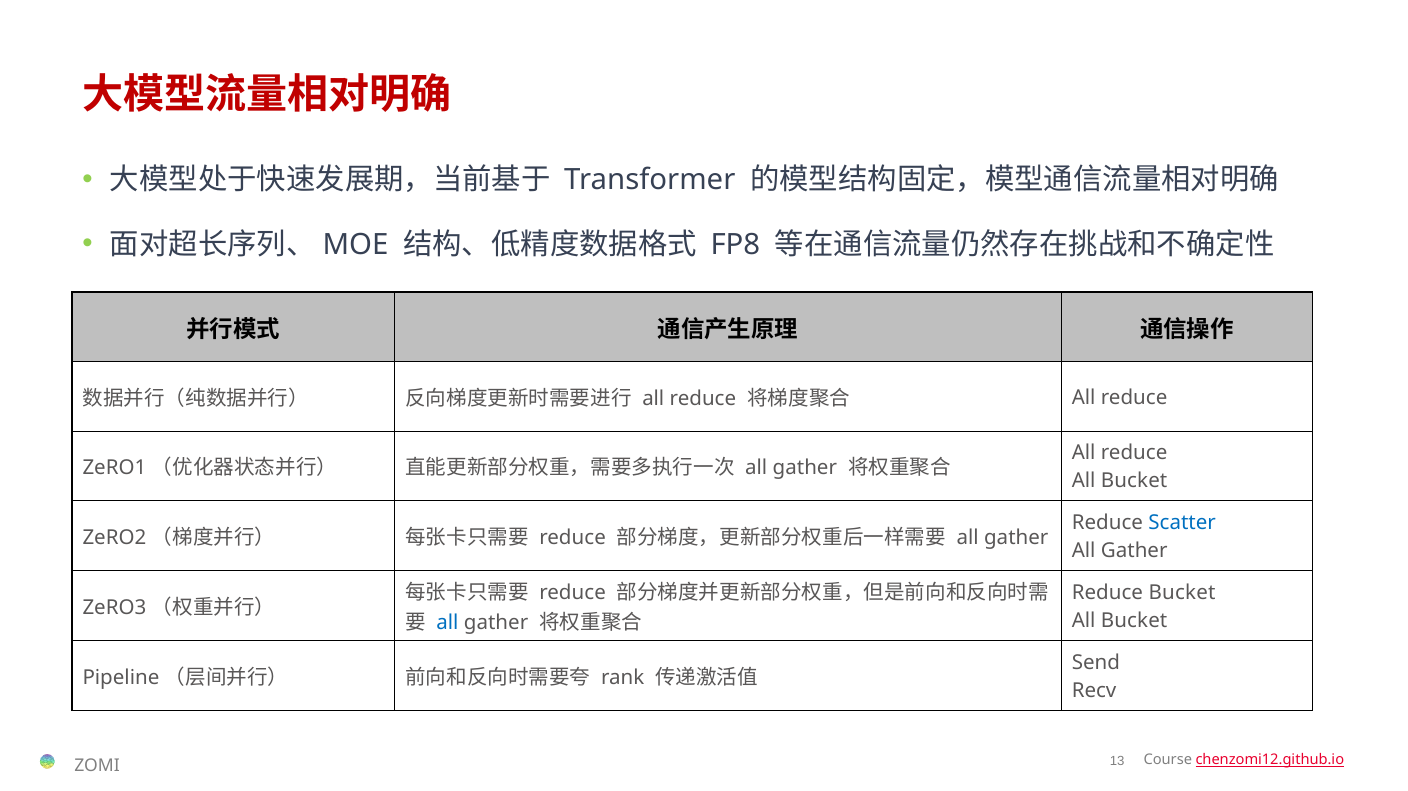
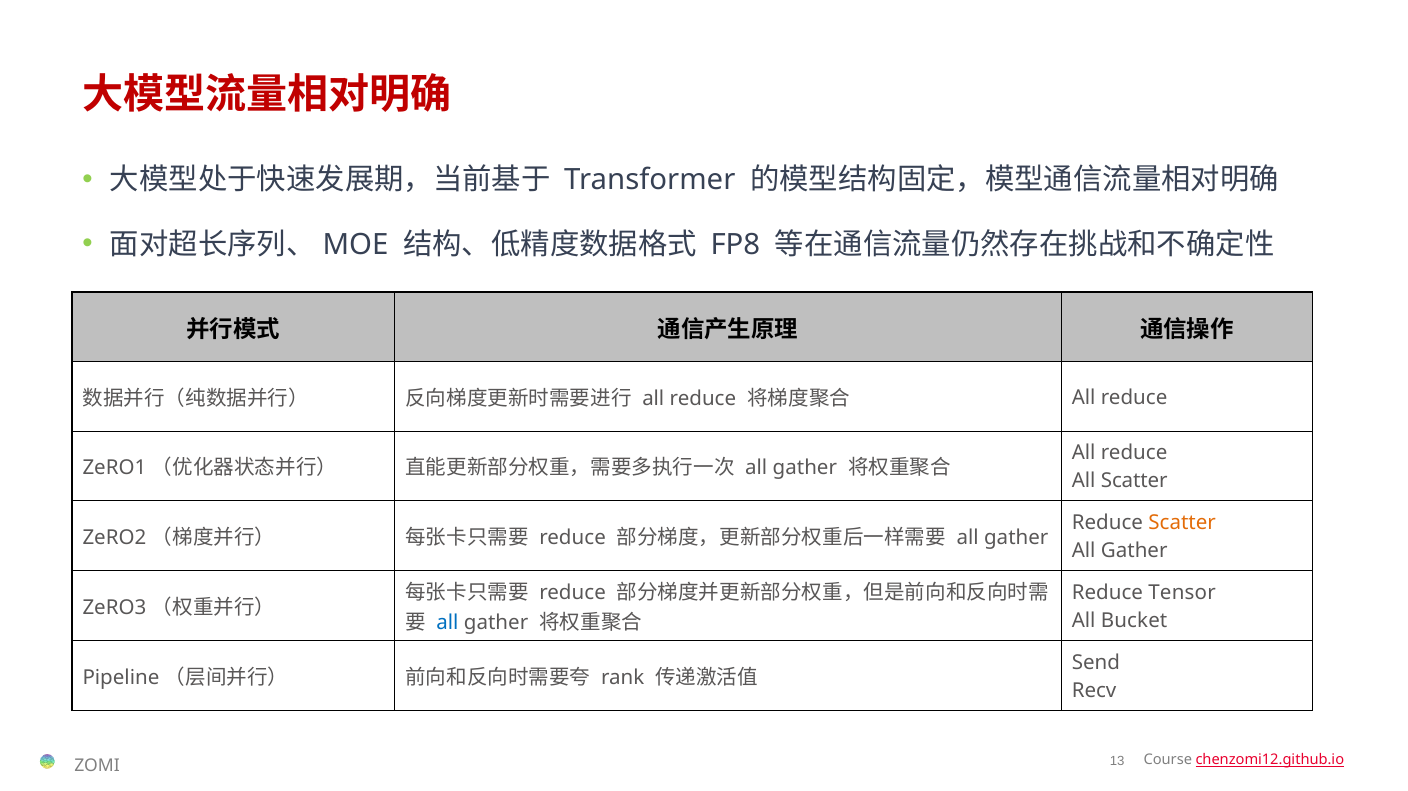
Bucket at (1134, 482): Bucket -> Scatter
Scatter at (1182, 523) colour: blue -> orange
Reduce Bucket: Bucket -> Tensor
